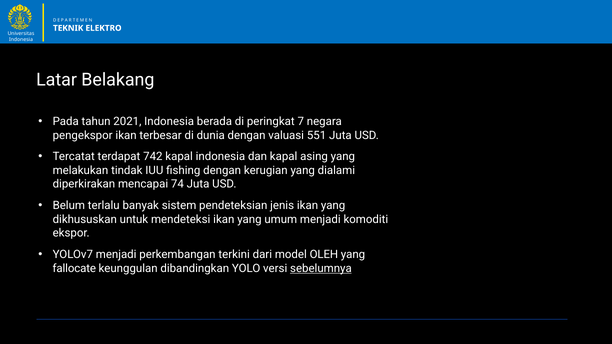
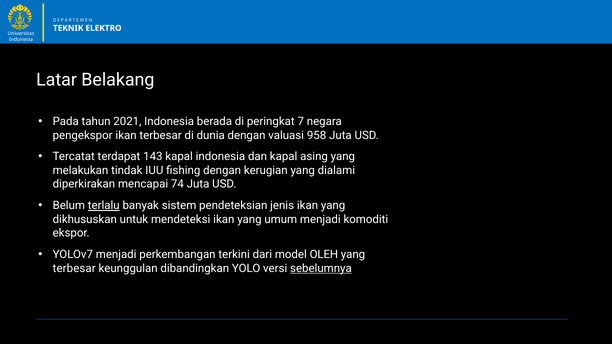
551: 551 -> 958
742: 742 -> 143
terlalu underline: none -> present
fallocate at (74, 268): fallocate -> terbesar
